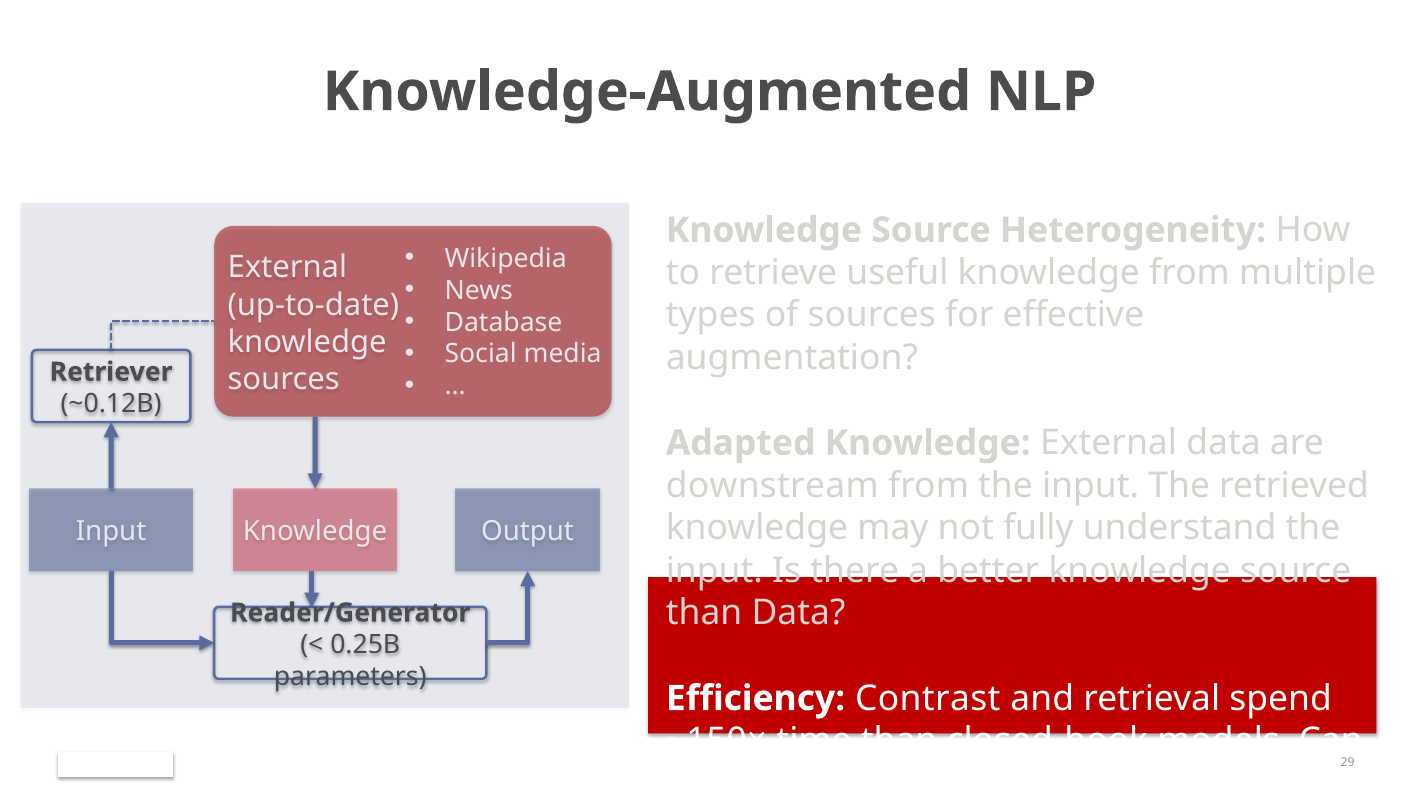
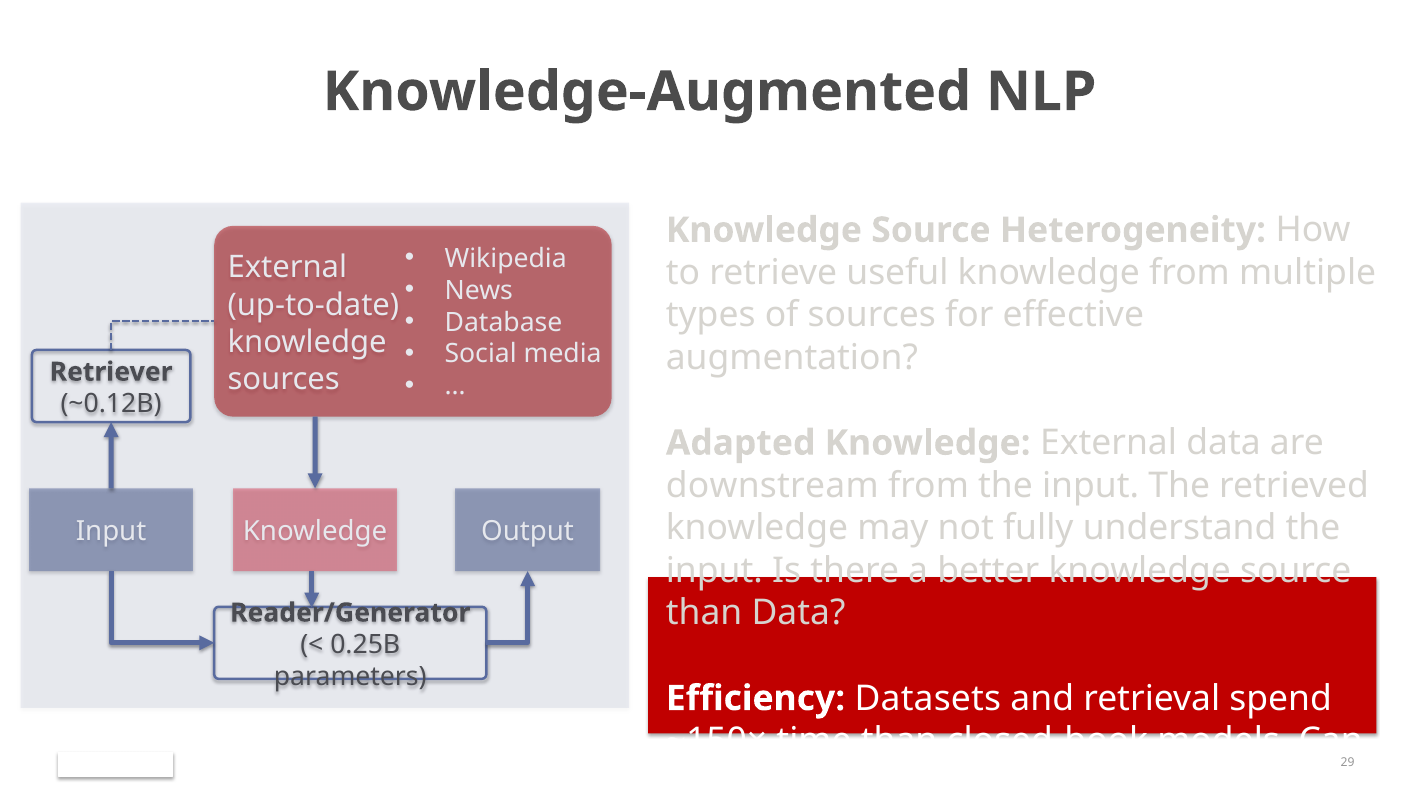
Contrast: Contrast -> Datasets
